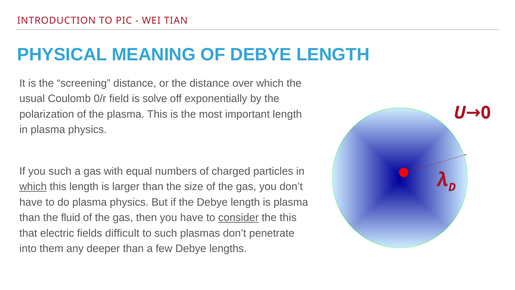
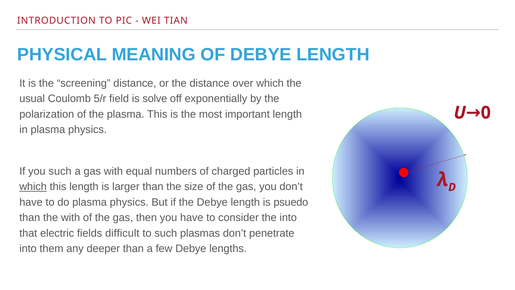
0/r: 0/r -> 5/r
is plasma: plasma -> psuedo
the fluid: fluid -> with
consider underline: present -> none
the this: this -> into
